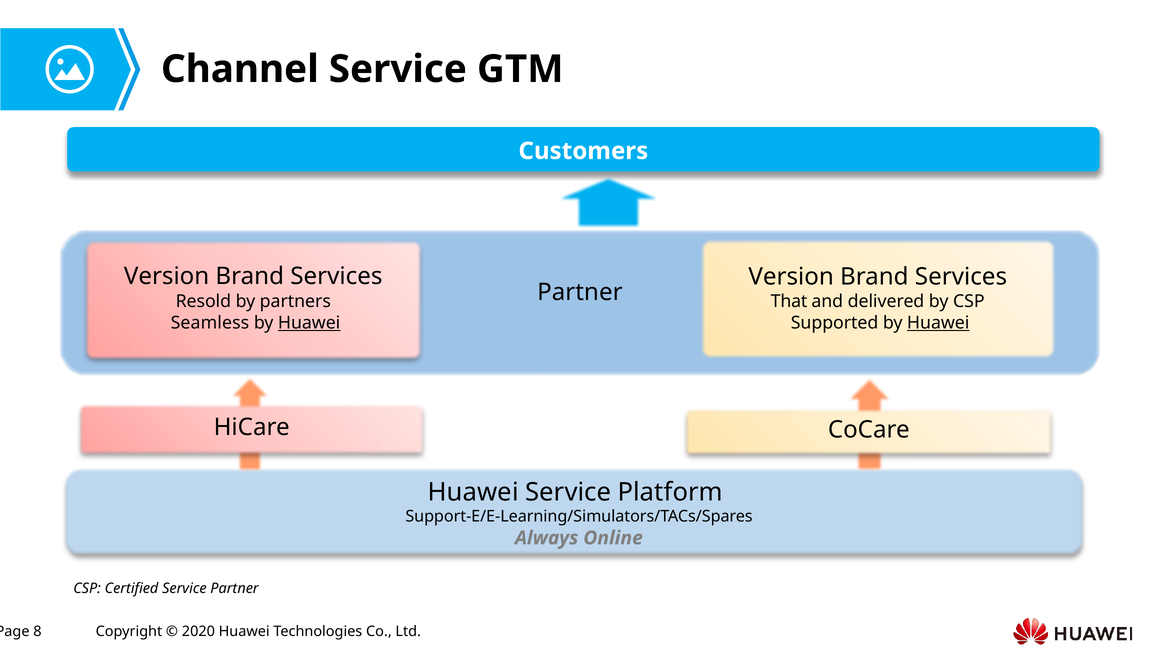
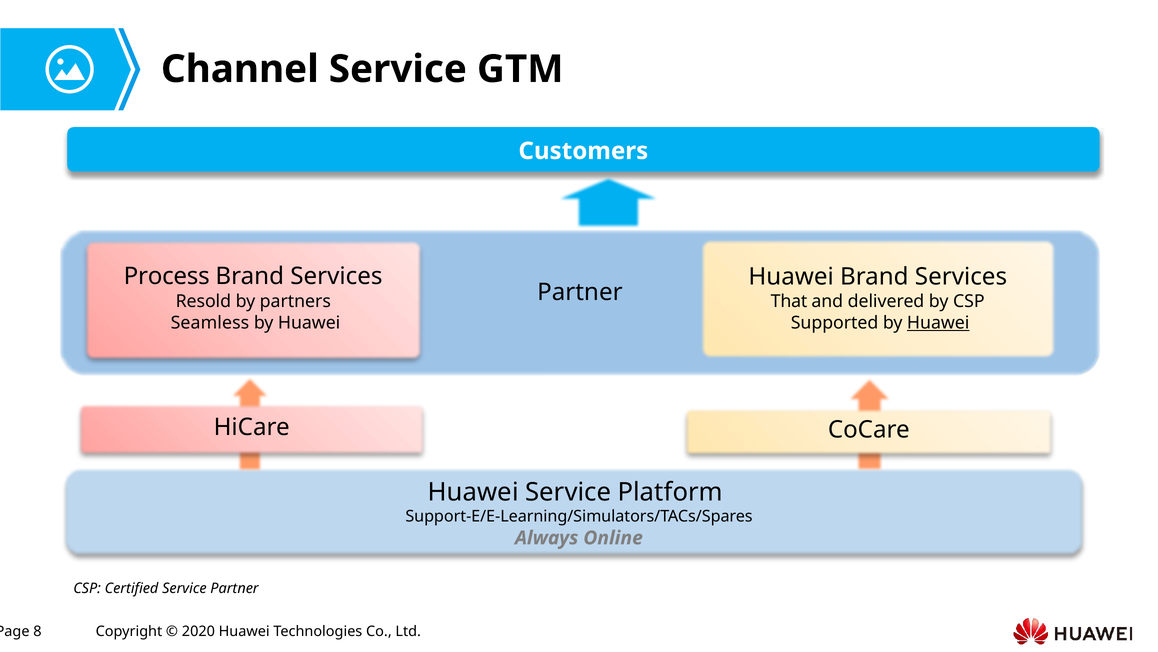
Version at (167, 276): Version -> Process
Version at (791, 277): Version -> Huawei
Huawei at (309, 323) underline: present -> none
